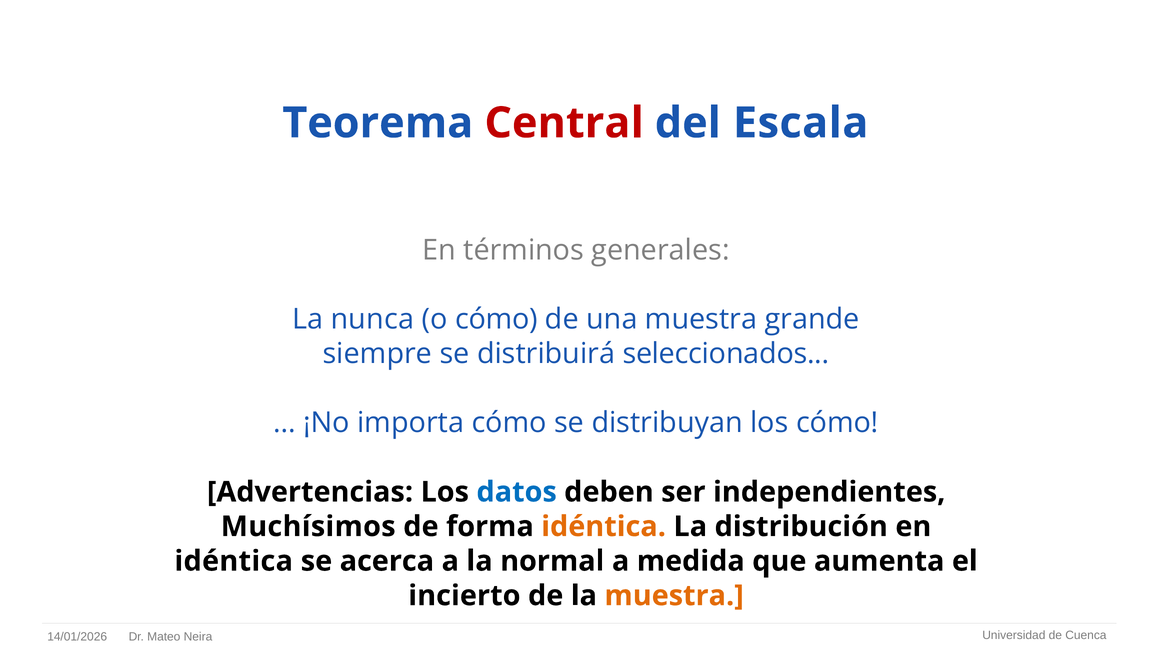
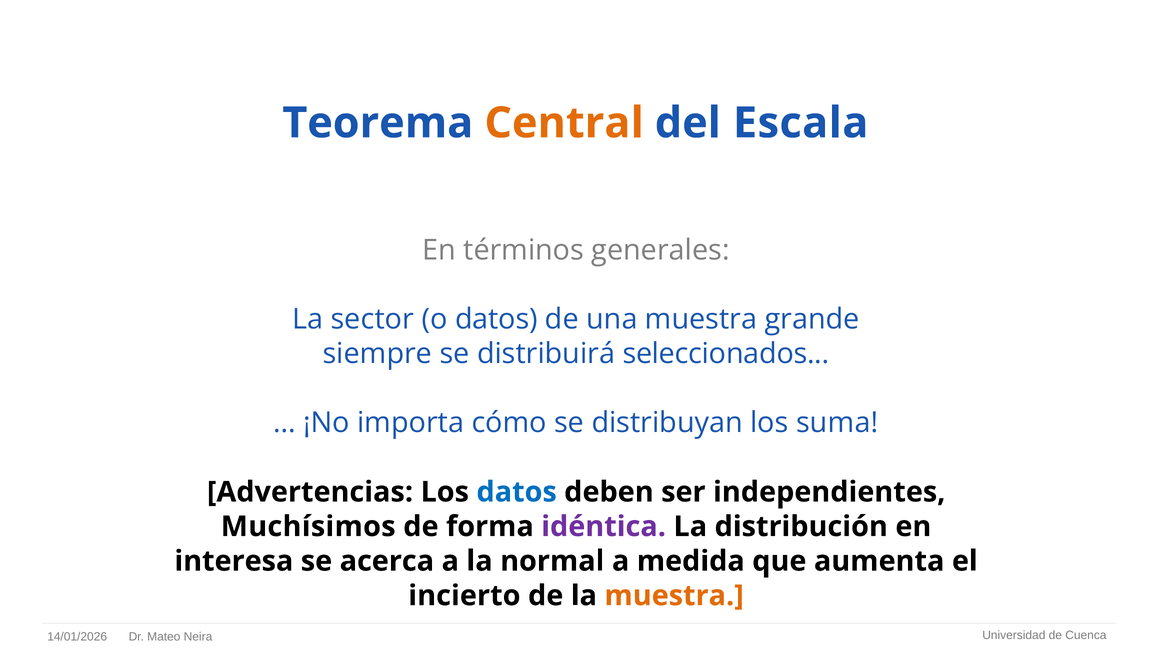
Central colour: red -> orange
nunca: nunca -> sector
o cómo: cómo -> datos
los cómo: cómo -> suma
idéntica at (604, 527) colour: orange -> purple
idéntica at (234, 561): idéntica -> interesa
